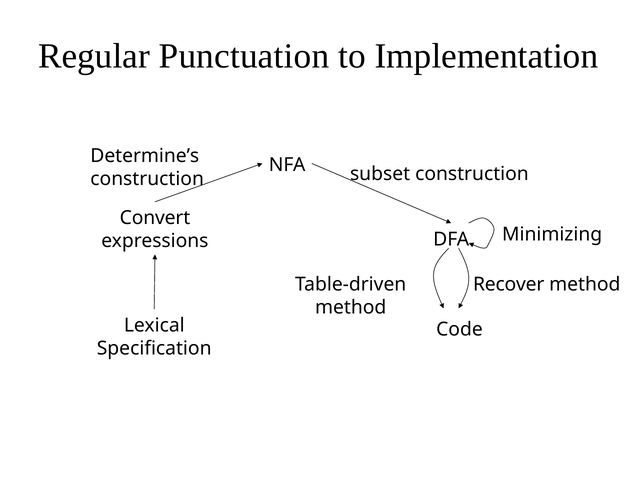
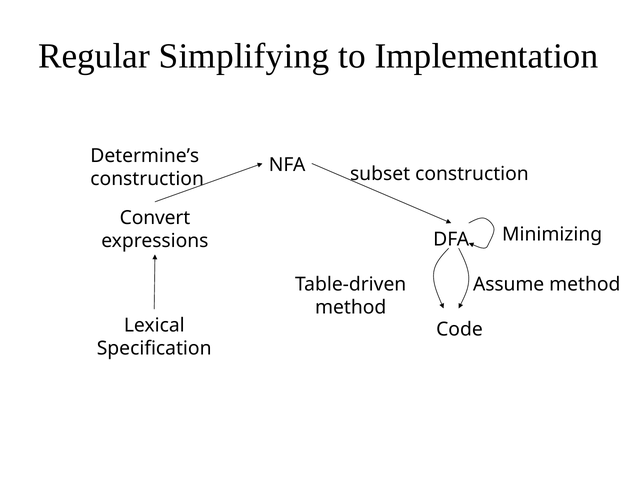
Punctuation: Punctuation -> Simplifying
Recover: Recover -> Assume
